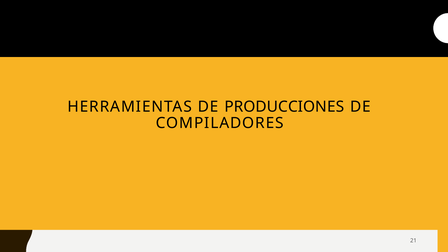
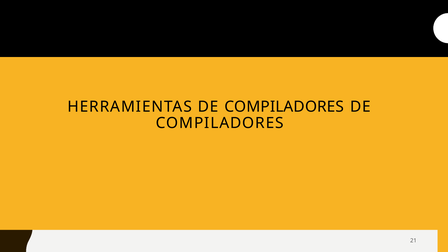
HERRAMIENTAS DE PRODUCCIONES: PRODUCCIONES -> COMPILADORES
